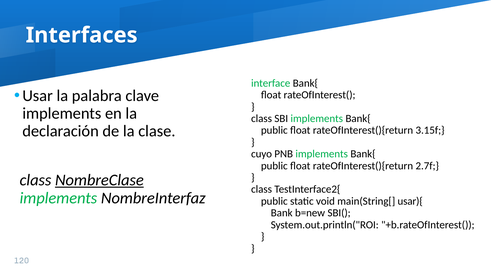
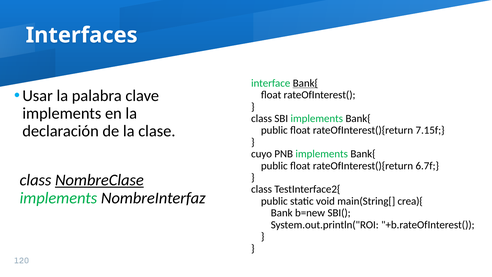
Bank{ at (305, 83) underline: none -> present
3.15f: 3.15f -> 7.15f
2.7f: 2.7f -> 6.7f
usar){: usar){ -> crea){
